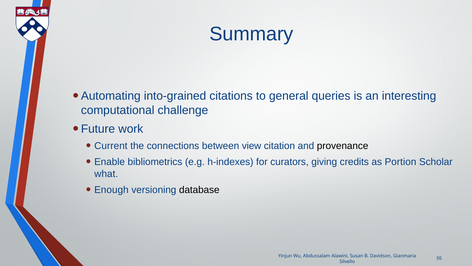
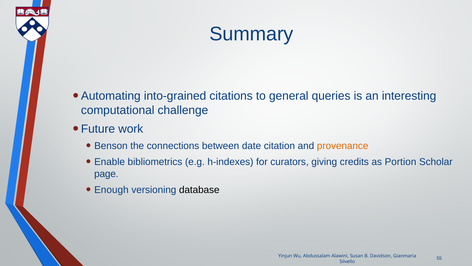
Current: Current -> Benson
view: view -> date
provenance colour: black -> orange
what: what -> page
